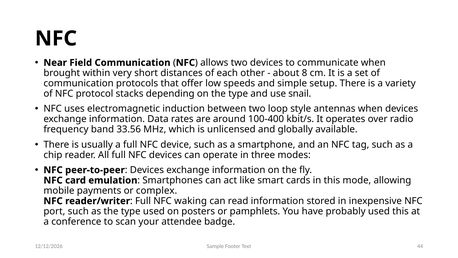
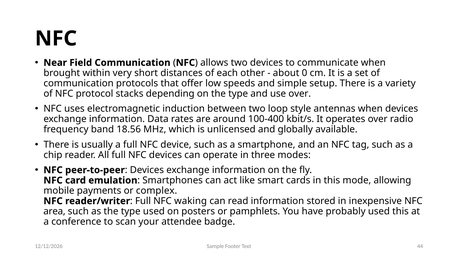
8: 8 -> 0
use snail: snail -> over
33.56: 33.56 -> 18.56
port: port -> area
